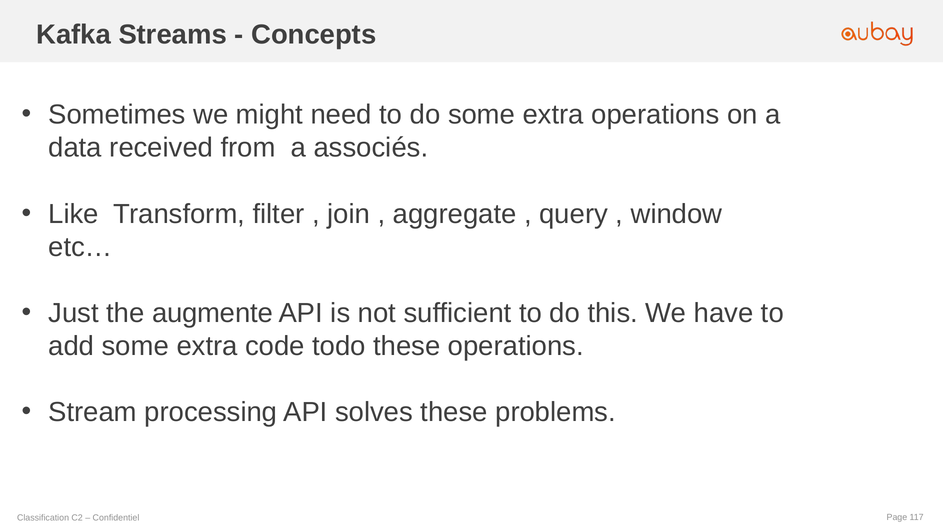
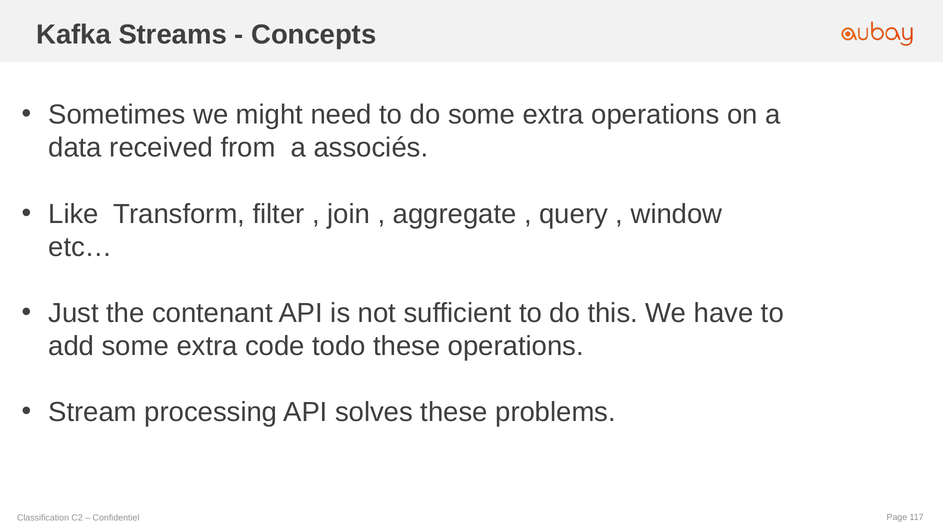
augmente: augmente -> contenant
